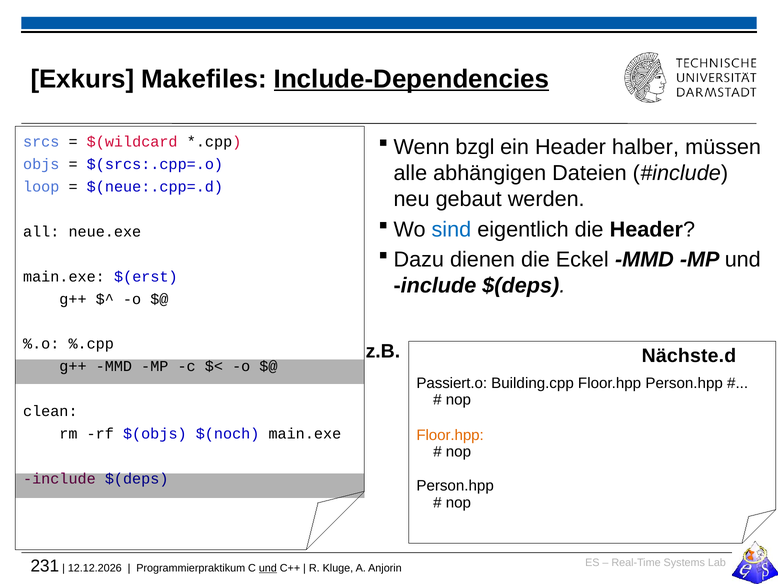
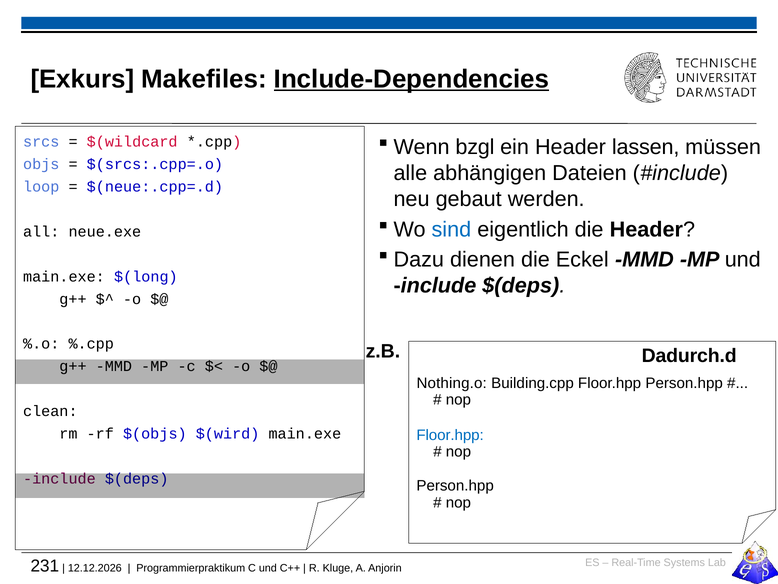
halber: halber -> lassen
$(erst: $(erst -> $(long
Nächste.d: Nächste.d -> Dadurch.d
Passiert.o: Passiert.o -> Nothing.o
Floor.hpp at (450, 435) colour: orange -> blue
$(noch: $(noch -> $(wird
und at (268, 568) underline: present -> none
